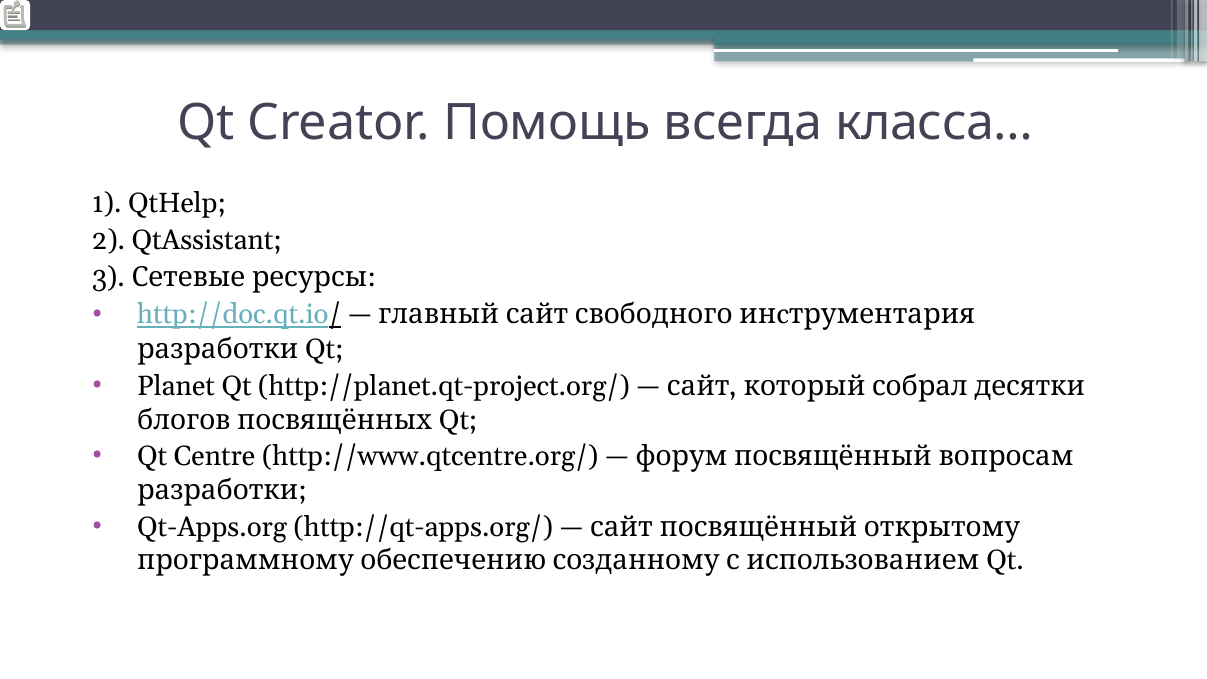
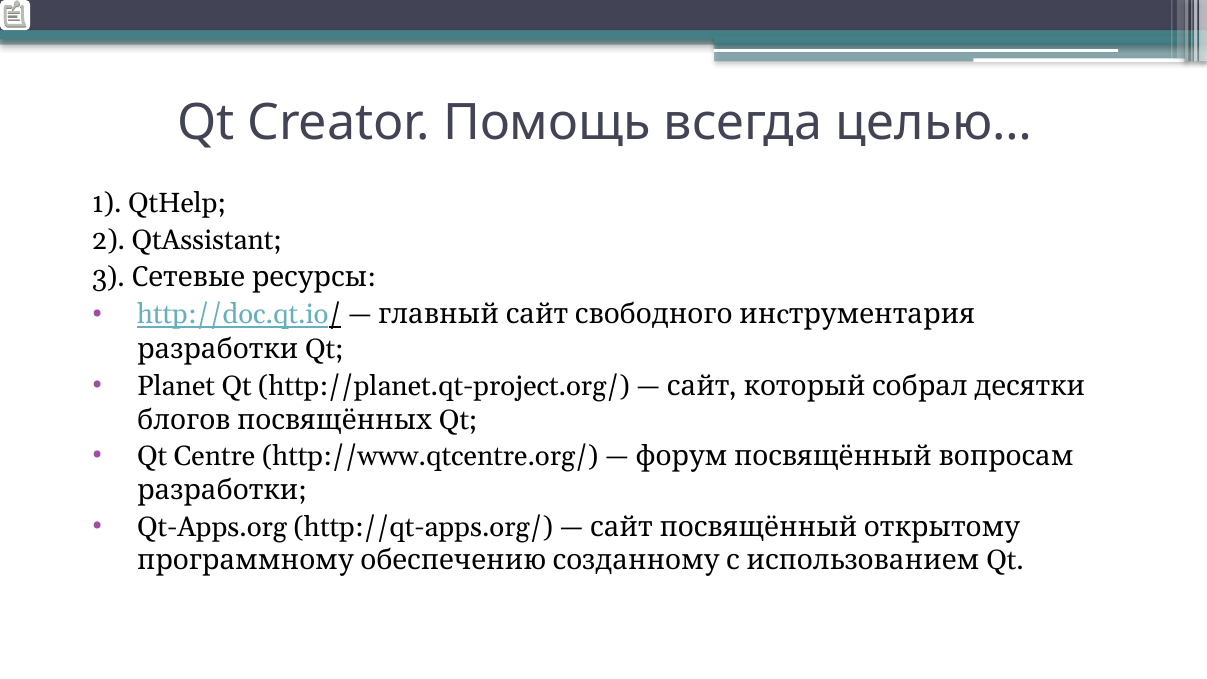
класса…: класса… -> целью…
